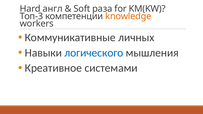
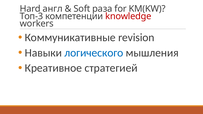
knowledge colour: orange -> red
личных: личных -> revision
системами: системами -> стратегией
